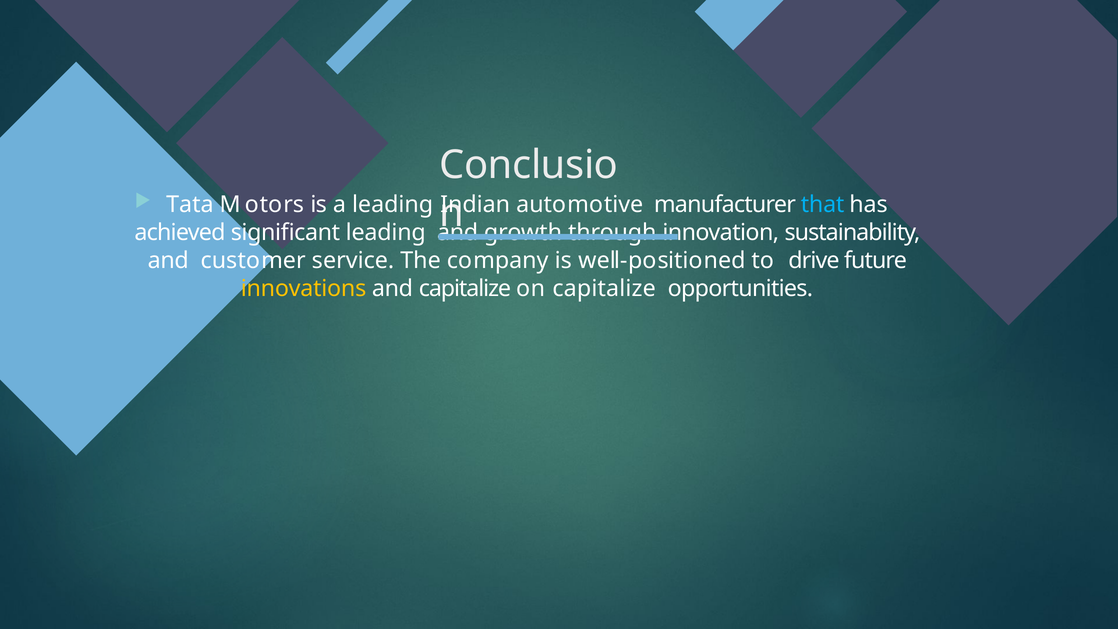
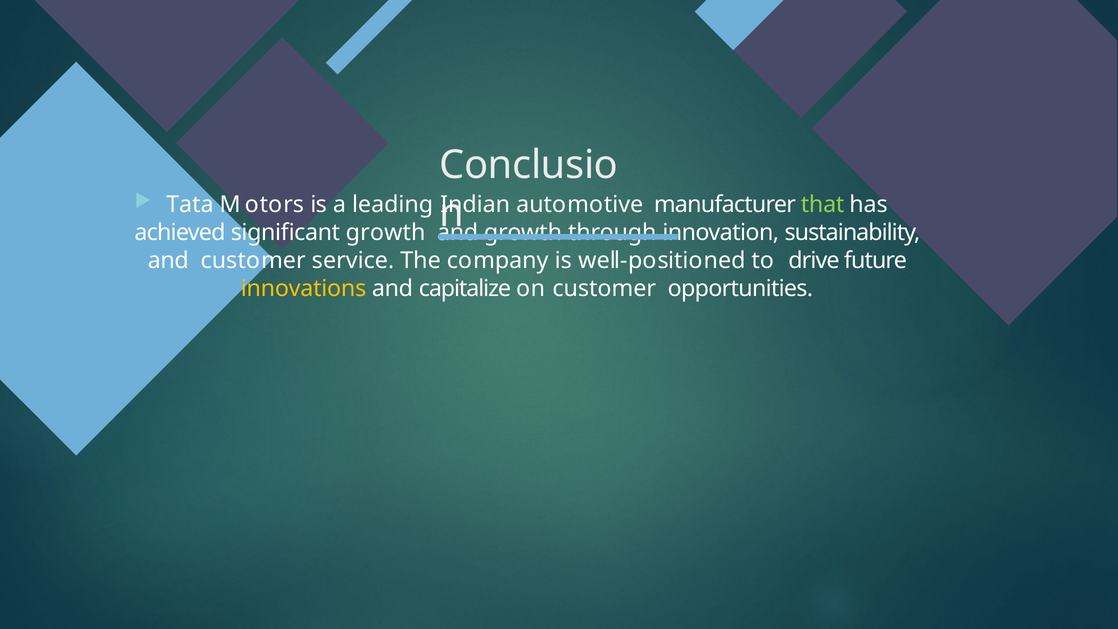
that colour: light blue -> light green
signiﬁcant leading: leading -> growth
on capitalize: capitalize -> customer
